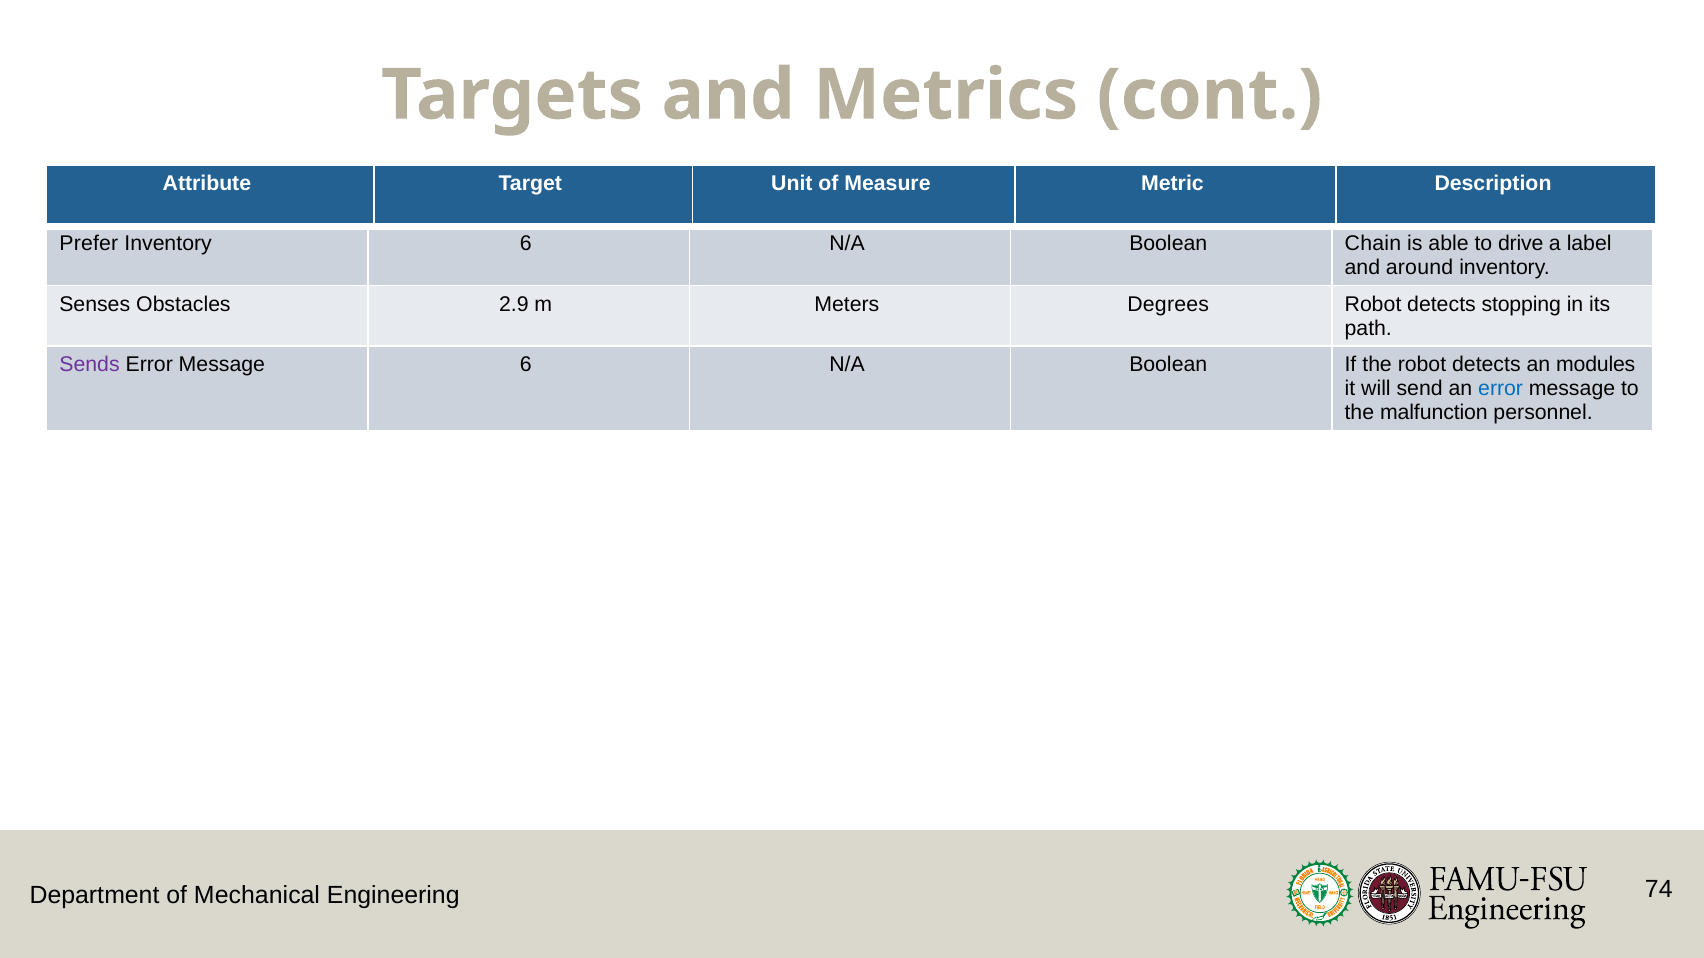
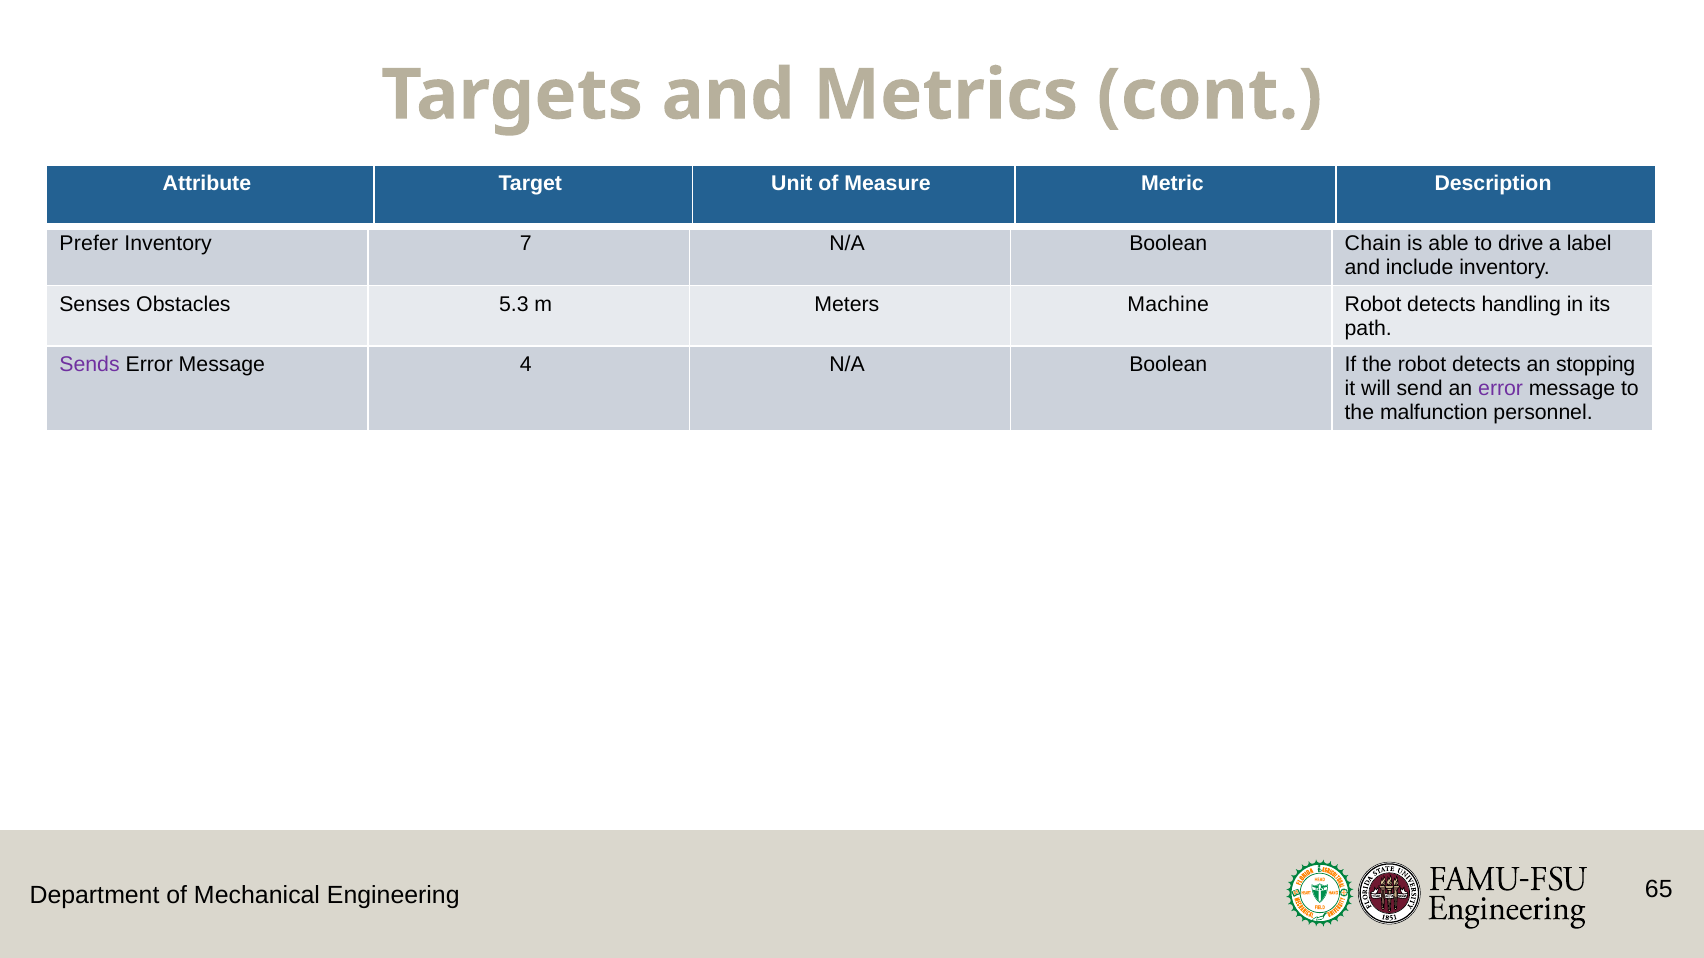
Inventory 6: 6 -> 7
around: around -> include
2.9: 2.9 -> 5.3
Degrees: Degrees -> Machine
stopping: stopping -> handling
Message 6: 6 -> 4
modules: modules -> stopping
error at (1501, 389) colour: blue -> purple
74: 74 -> 65
